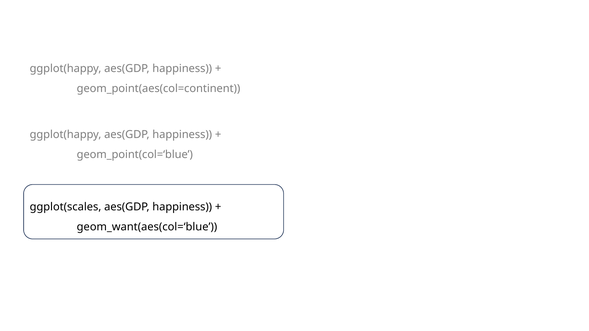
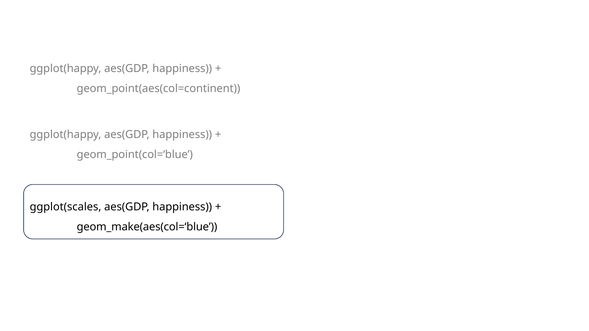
geom_want(aes(col=‘blue: geom_want(aes(col=‘blue -> geom_make(aes(col=‘blue
